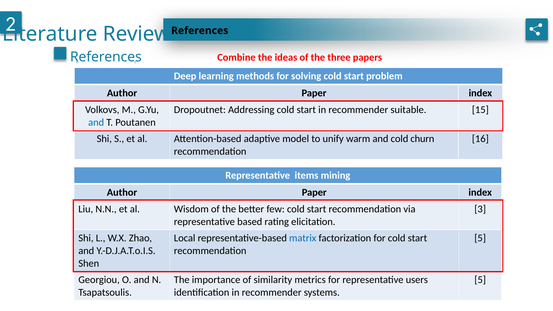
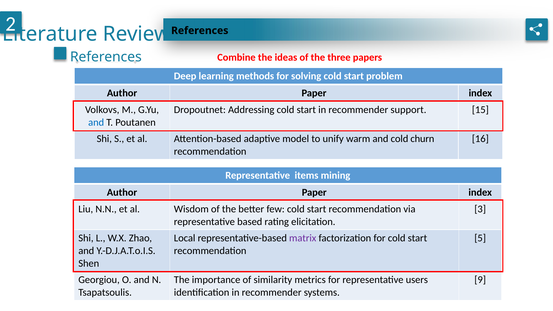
suitable: suitable -> support
matrix colour: blue -> purple
5 at (480, 280): 5 -> 9
